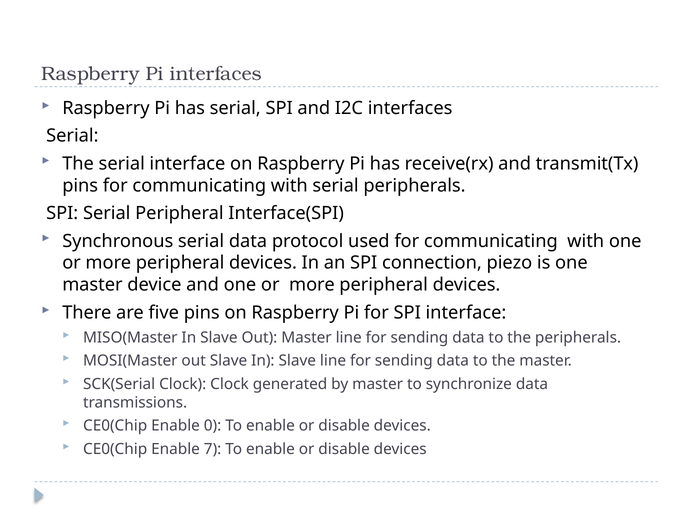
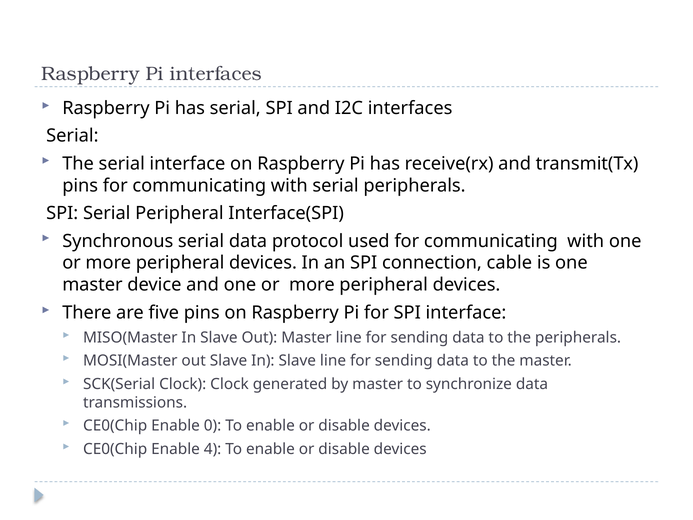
piezo: piezo -> cable
7: 7 -> 4
